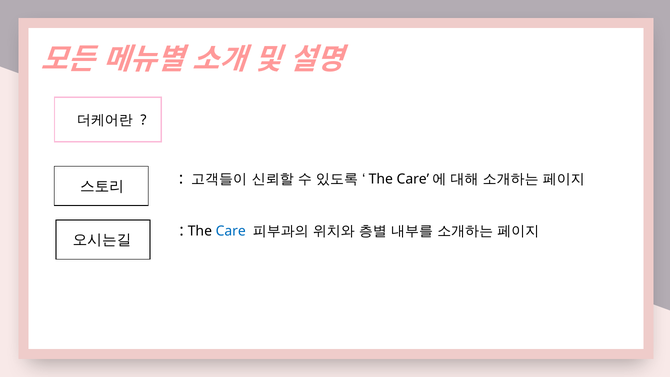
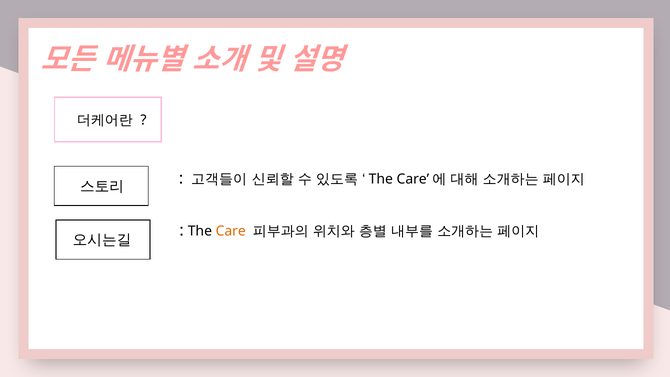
Care colour: blue -> orange
